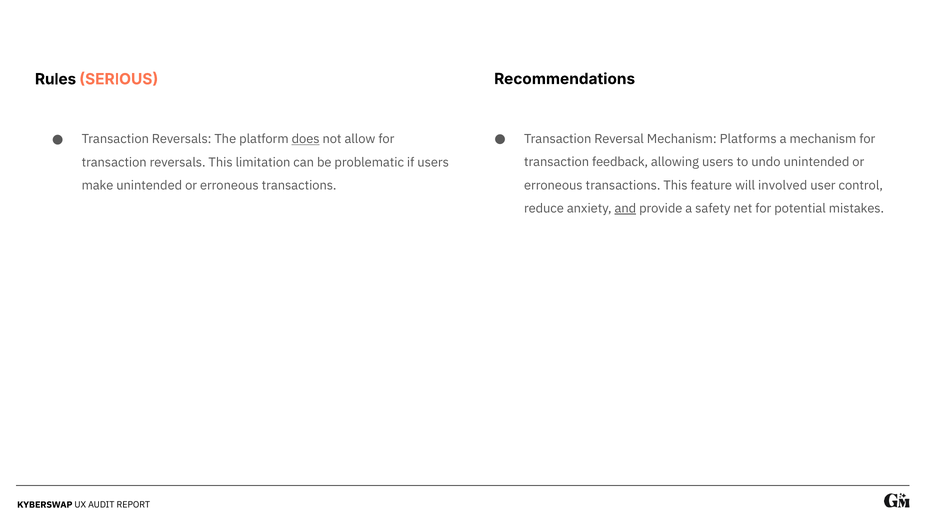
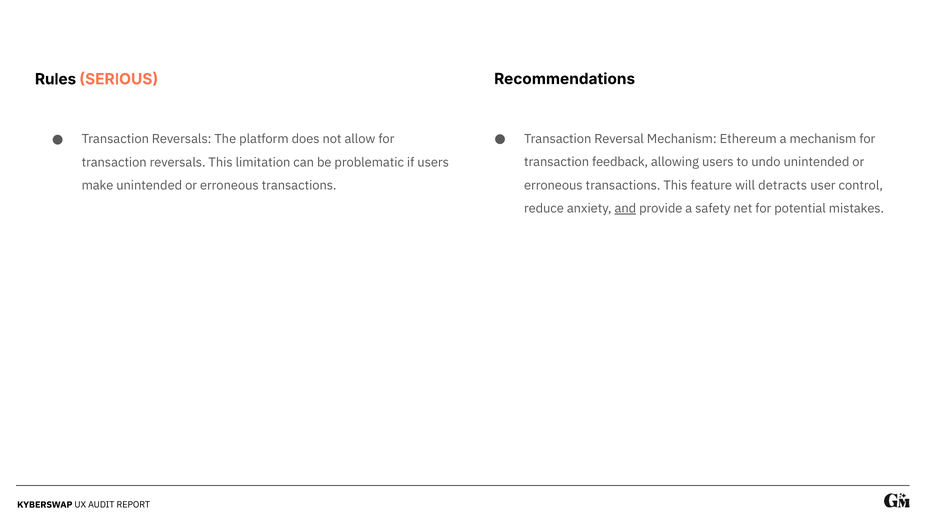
Platforms: Platforms -> Ethereum
does underline: present -> none
involved: involved -> detracts
